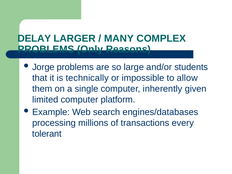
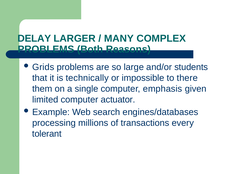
Only: Only -> Both
Jorge: Jorge -> Grids
allow: allow -> there
inherently: inherently -> emphasis
platform: platform -> actuator
